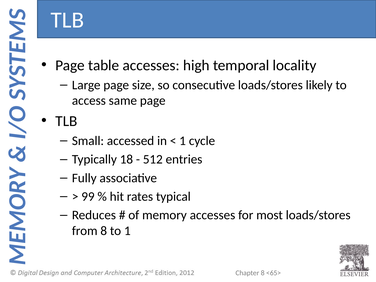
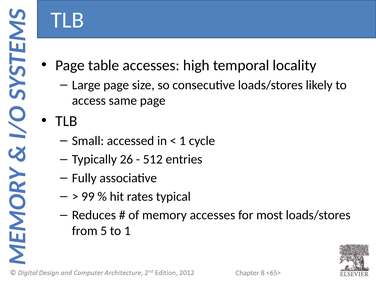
18: 18 -> 26
from 8: 8 -> 5
